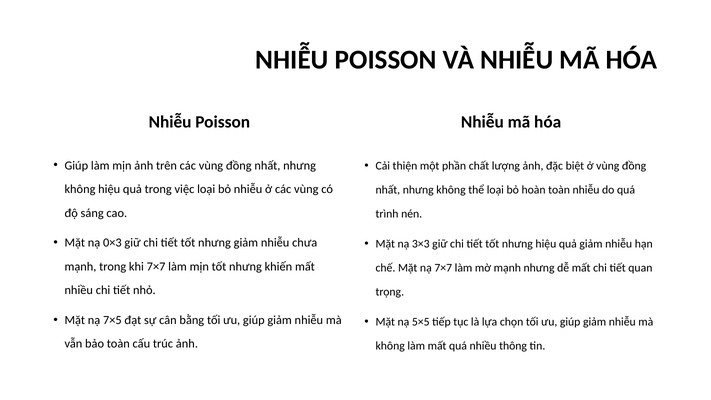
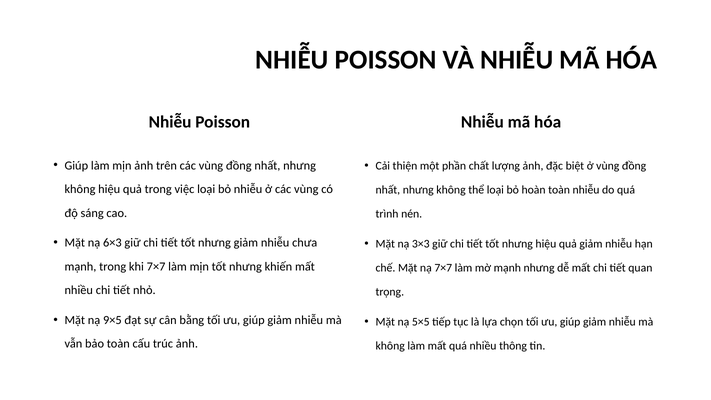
0×3: 0×3 -> 6×3
7×5: 7×5 -> 9×5
